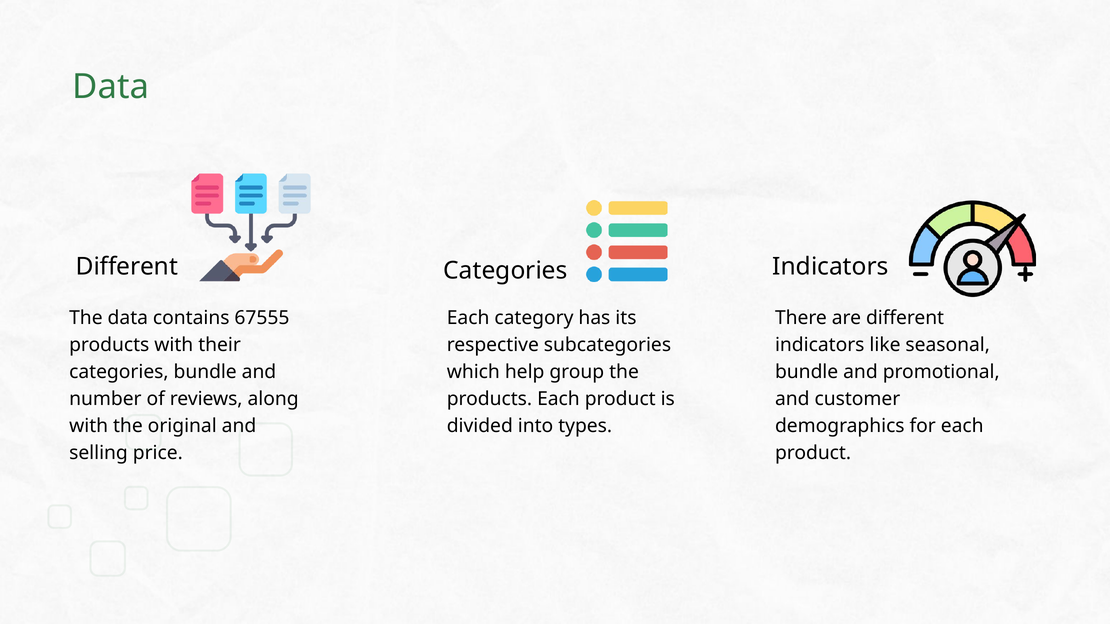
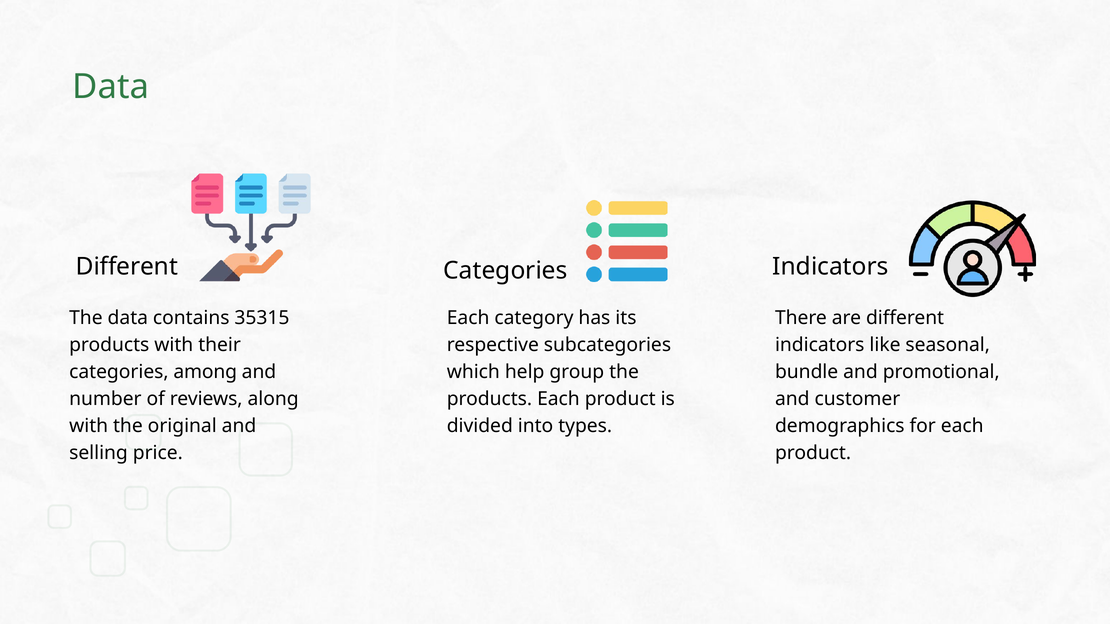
67555: 67555 -> 35315
categories bundle: bundle -> among
